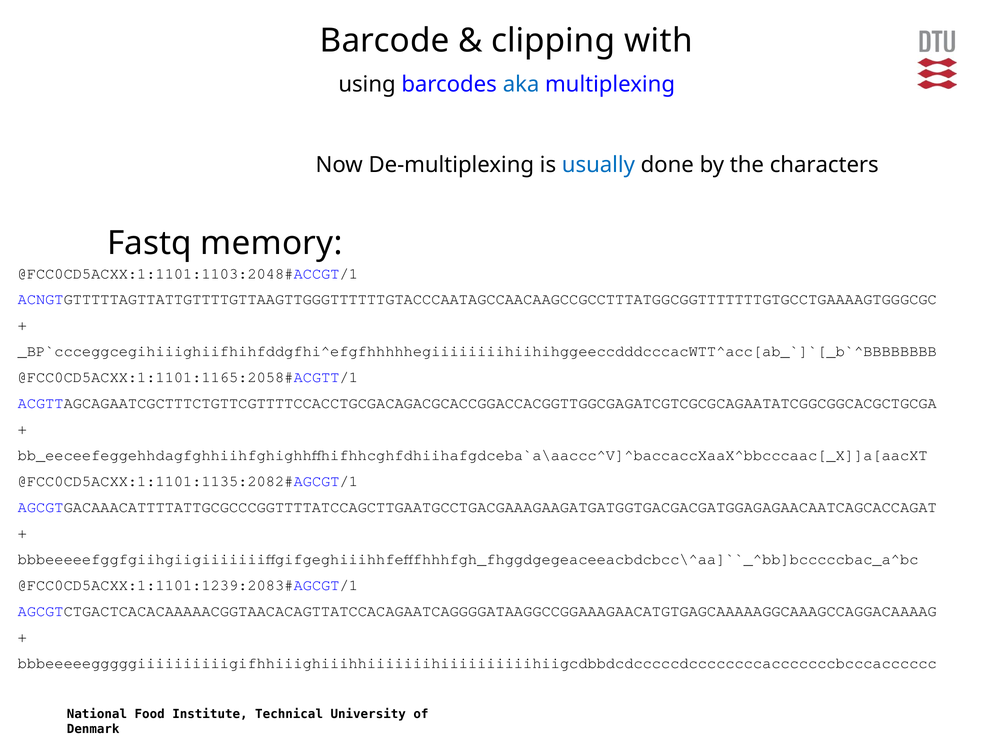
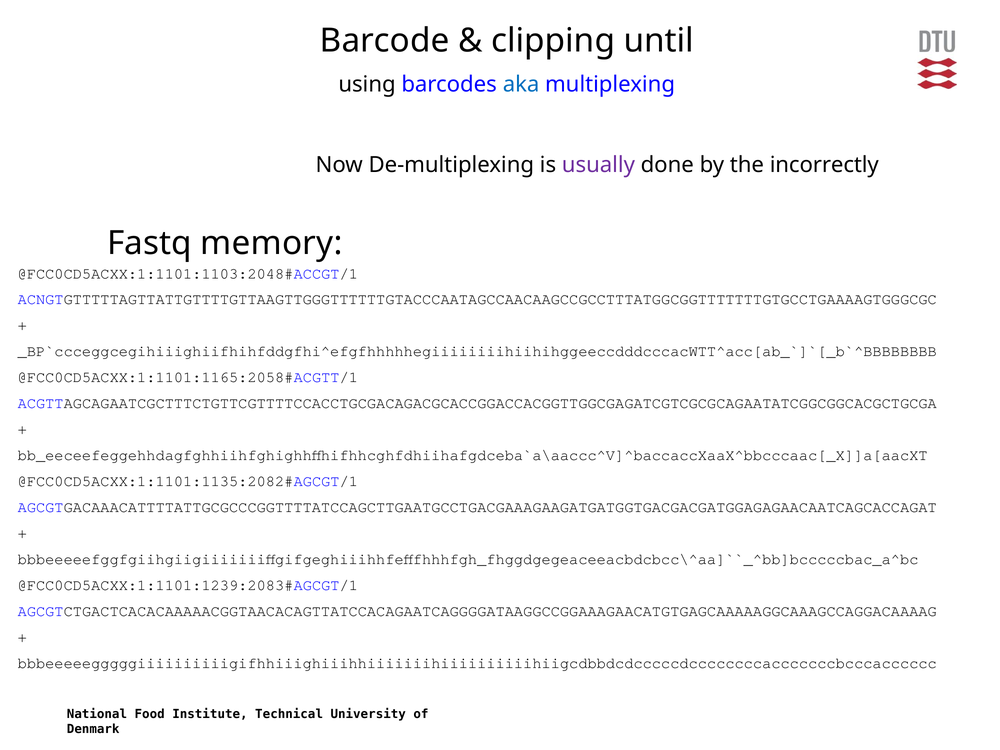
with: with -> until
usually colour: blue -> purple
characters: characters -> incorrectly
